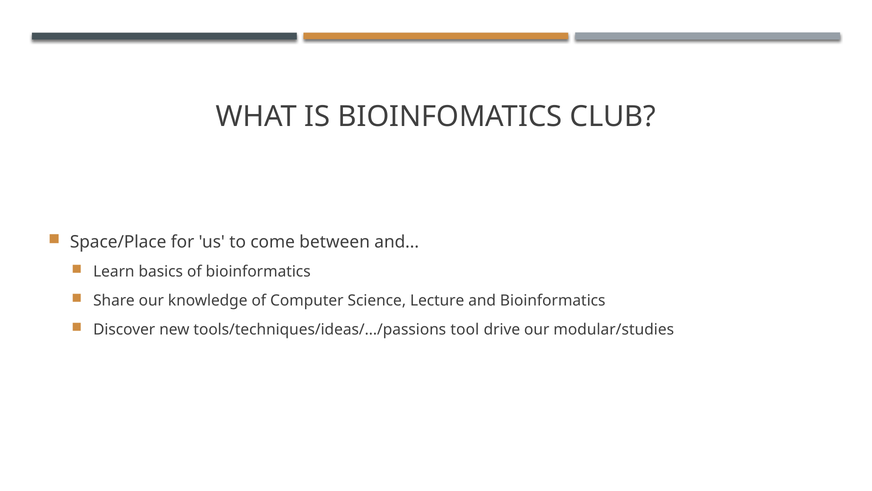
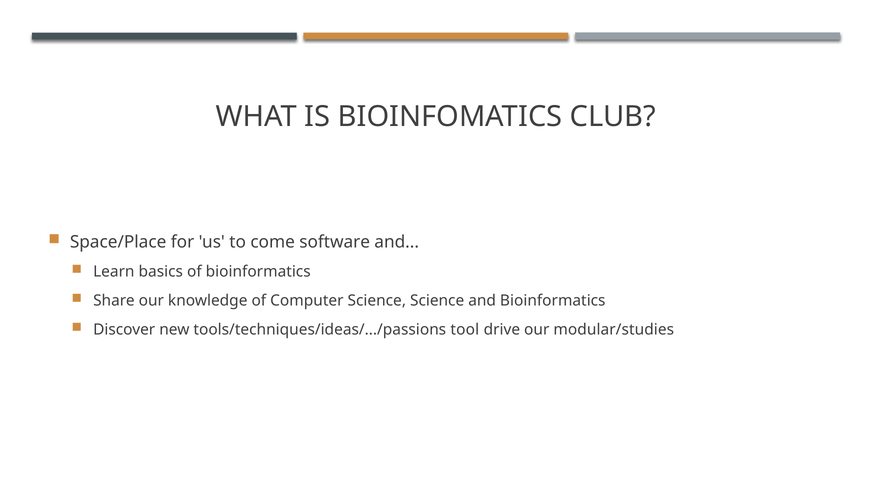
between: between -> software
Science Lecture: Lecture -> Science
